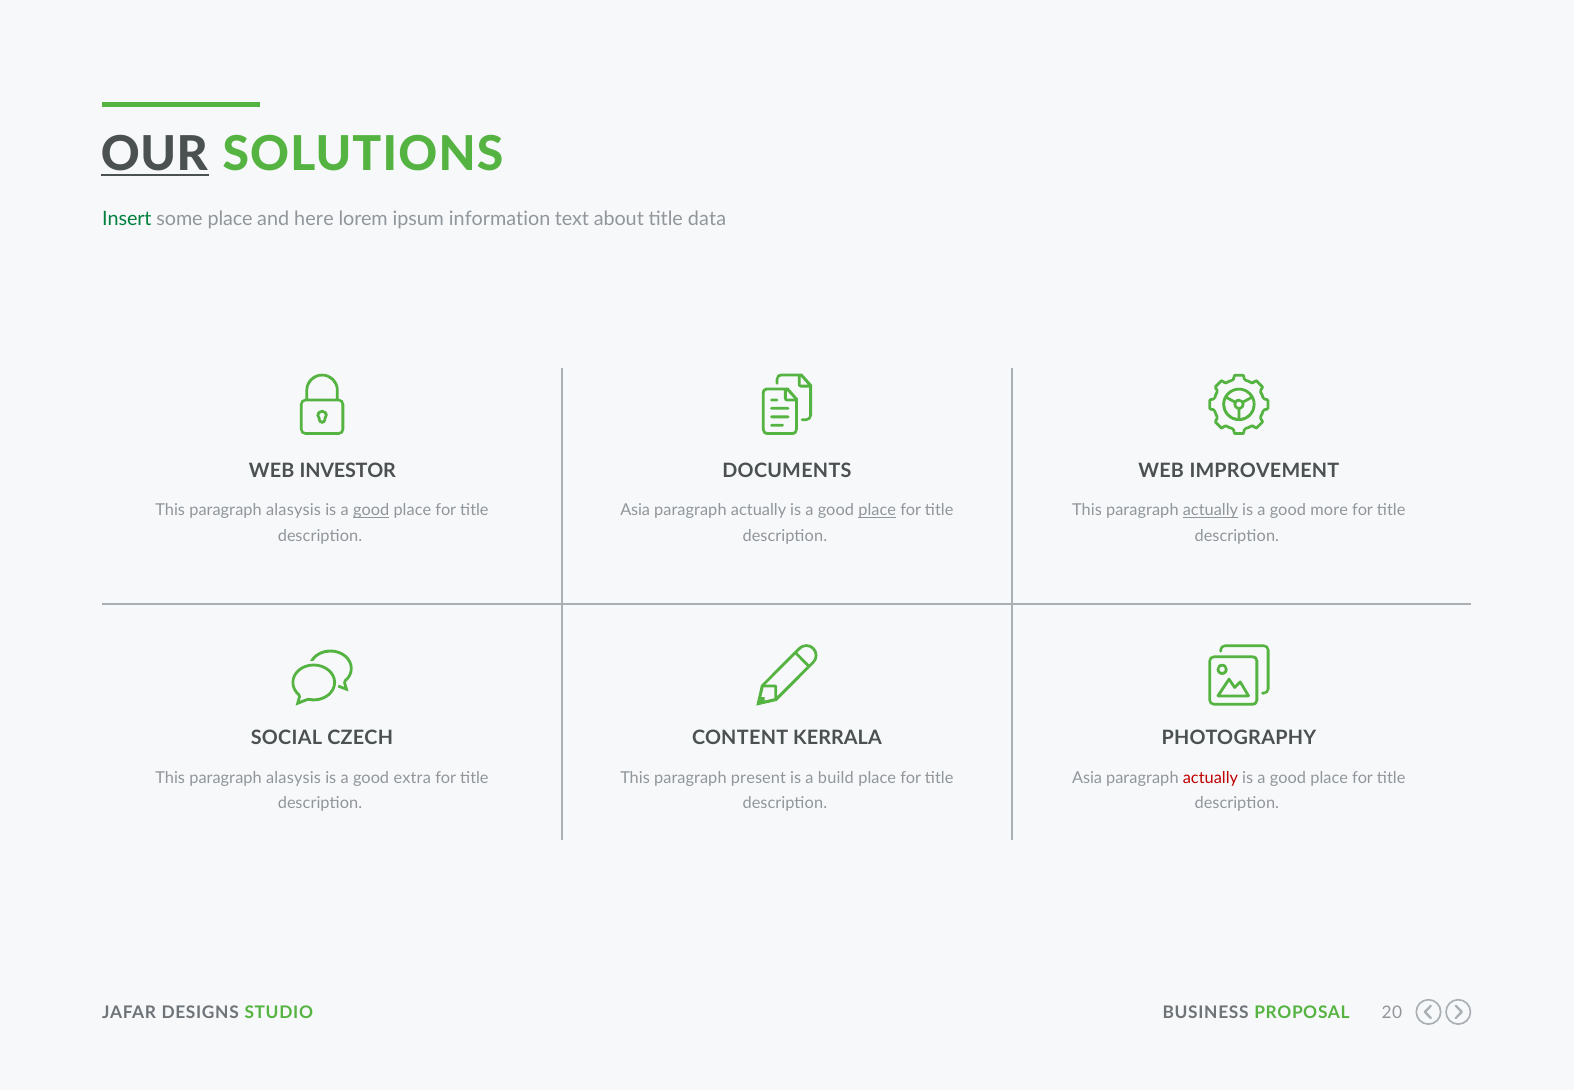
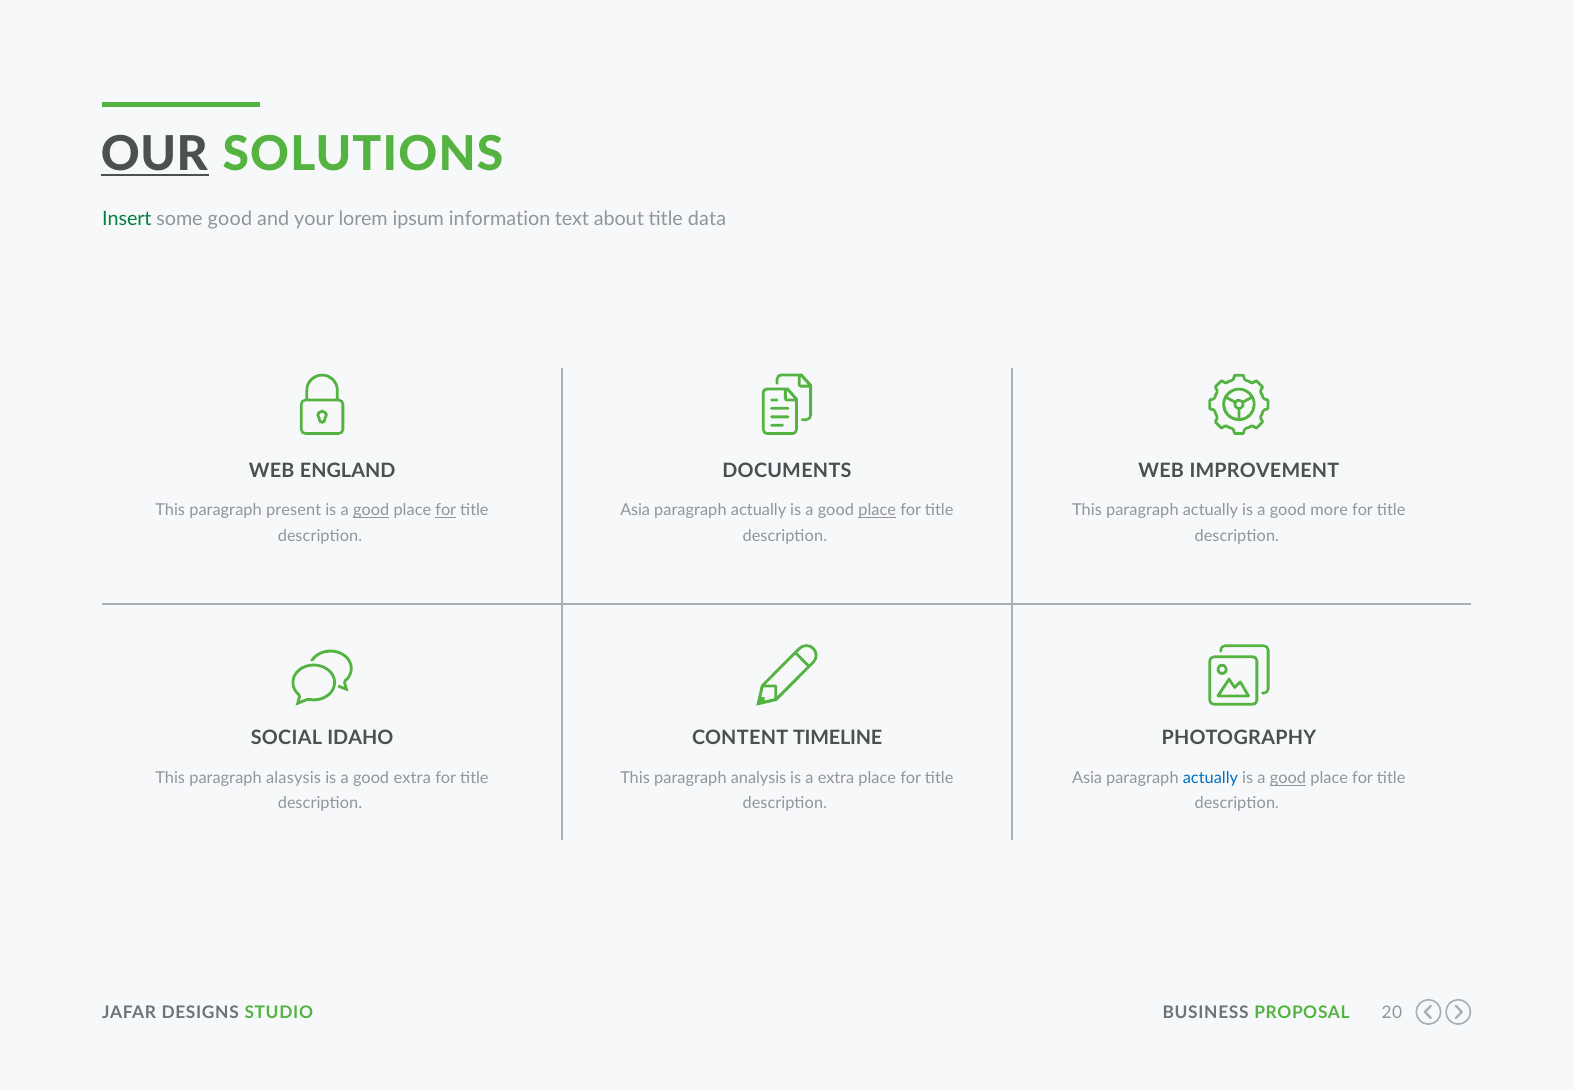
some place: place -> good
here: here -> your
INVESTOR: INVESTOR -> ENGLAND
alasysis at (294, 510): alasysis -> present
for at (446, 510) underline: none -> present
actually at (1210, 510) underline: present -> none
CZECH: CZECH -> IDAHO
KERRALA: KERRALA -> TIMELINE
present: present -> analysis
a build: build -> extra
actually at (1210, 778) colour: red -> blue
good at (1288, 778) underline: none -> present
